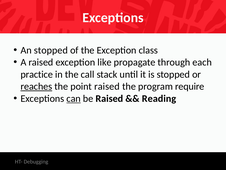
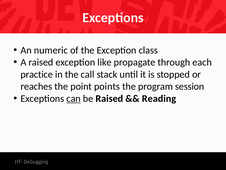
An stopped: stopped -> numeric
reaches underline: present -> none
point raised: raised -> points
require: require -> session
